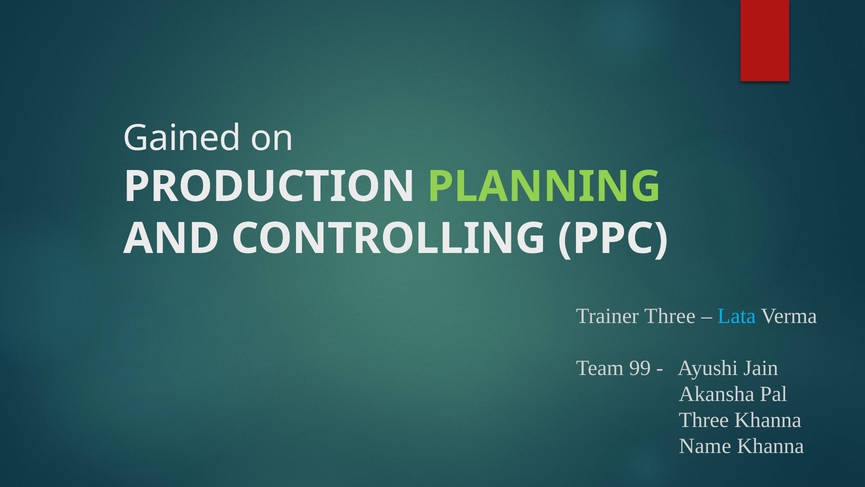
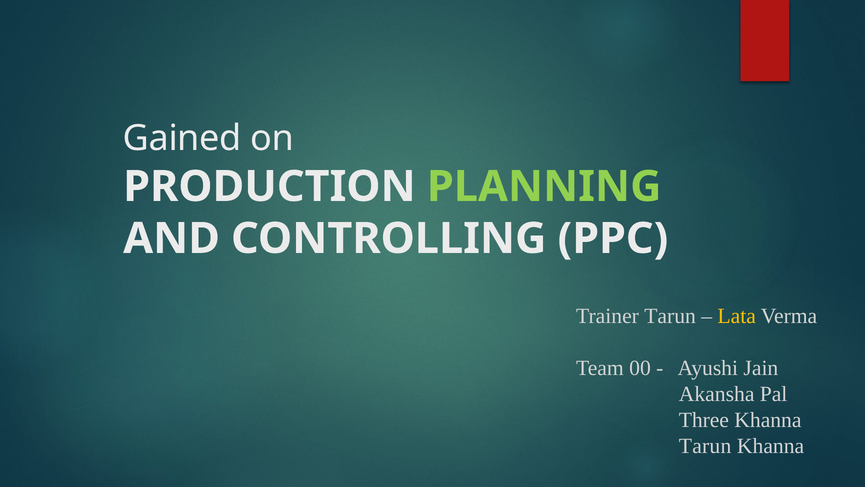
Trainer Three: Three -> Tarun
Lata colour: light blue -> yellow
99: 99 -> 00
Name at (705, 446): Name -> Tarun
